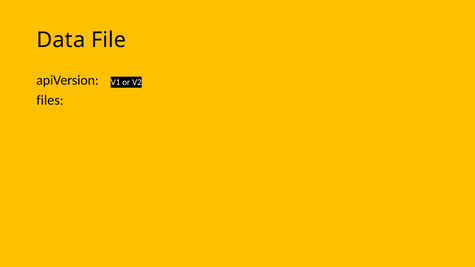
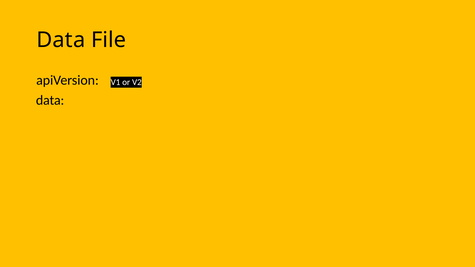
files at (50, 100): files -> data
